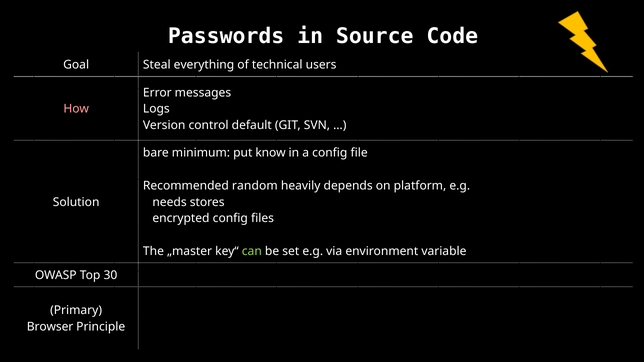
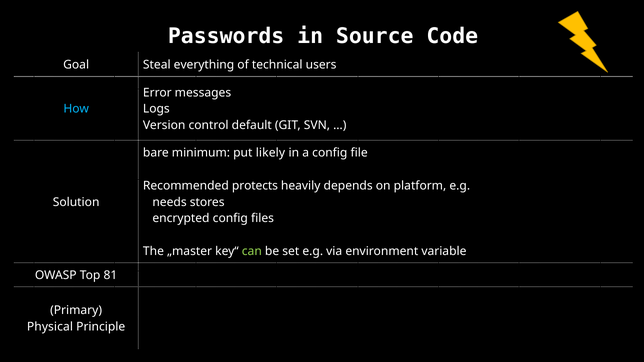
How colour: pink -> light blue
know: know -> likely
random: random -> protects
30: 30 -> 81
Browser: Browser -> Physical
